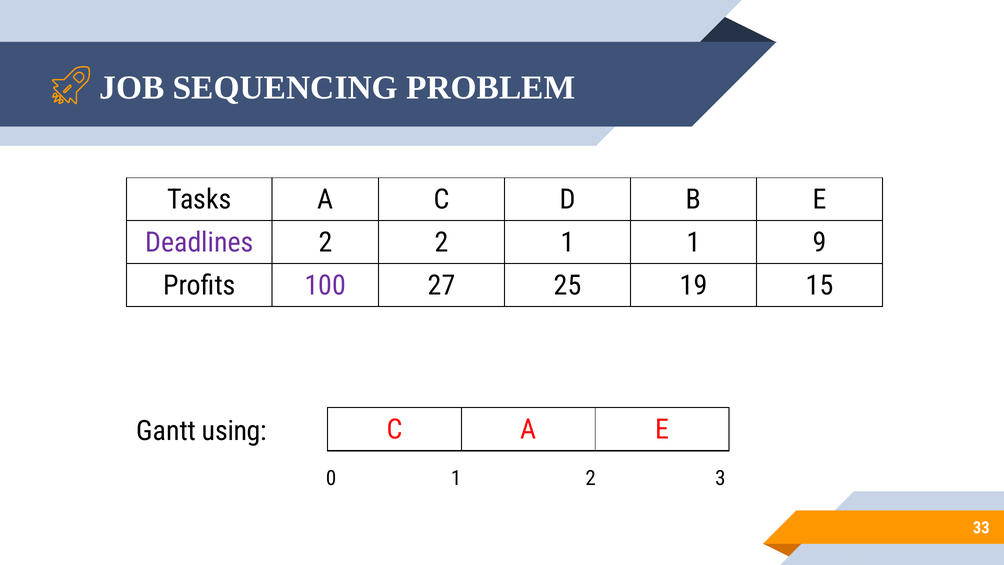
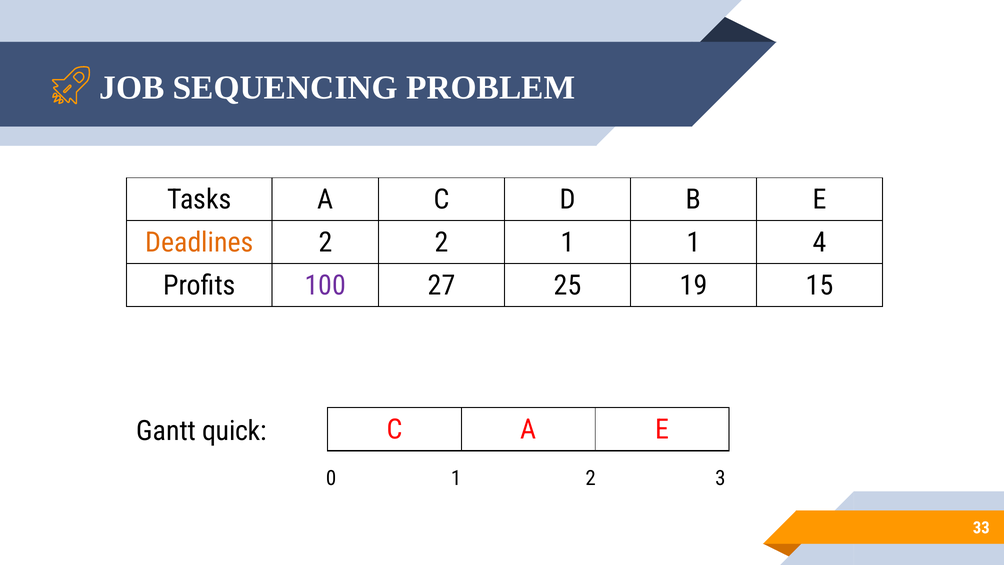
Deadlines colour: purple -> orange
9: 9 -> 4
using: using -> quick
